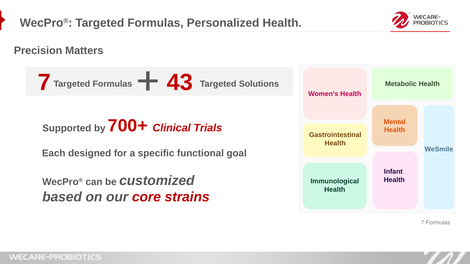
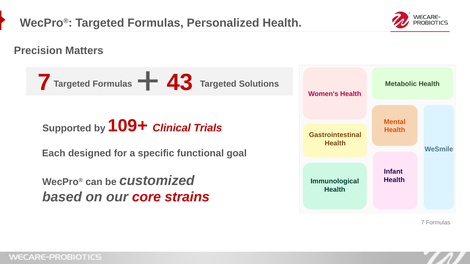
700+: 700+ -> 109+
